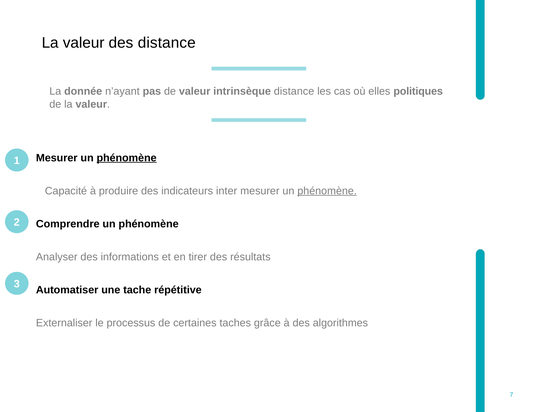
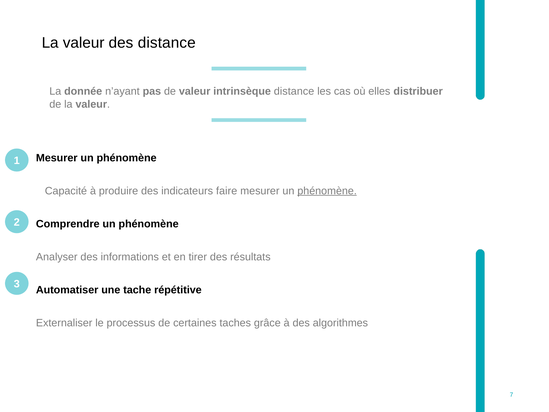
politiques: politiques -> distribuer
phénomène at (127, 158) underline: present -> none
inter: inter -> faire
